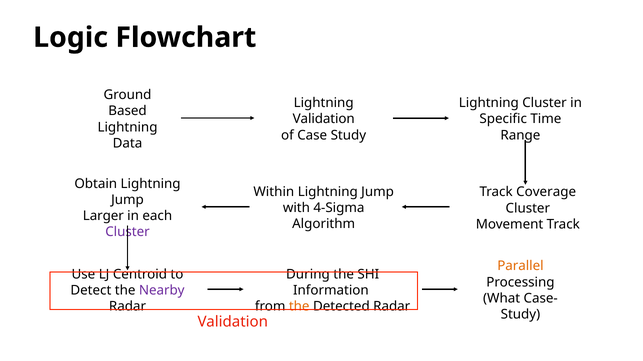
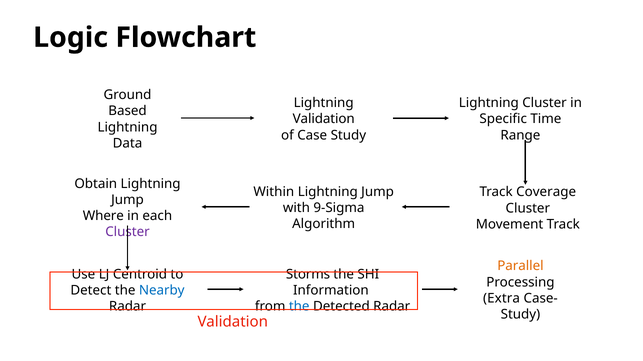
4-Sigma: 4-Sigma -> 9-Sigma
Larger: Larger -> Where
During: During -> Storms
Nearby colour: purple -> blue
What: What -> Extra
the at (299, 307) colour: orange -> blue
